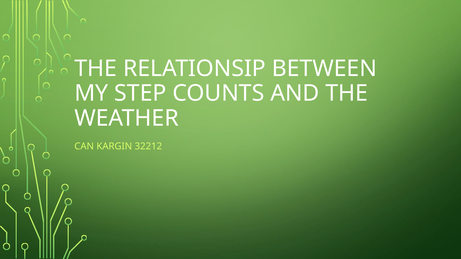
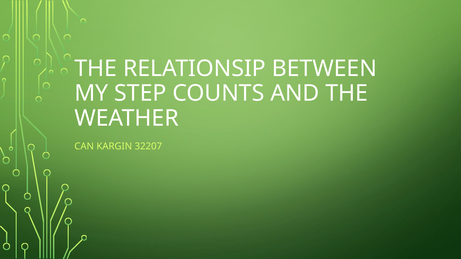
32212: 32212 -> 32207
